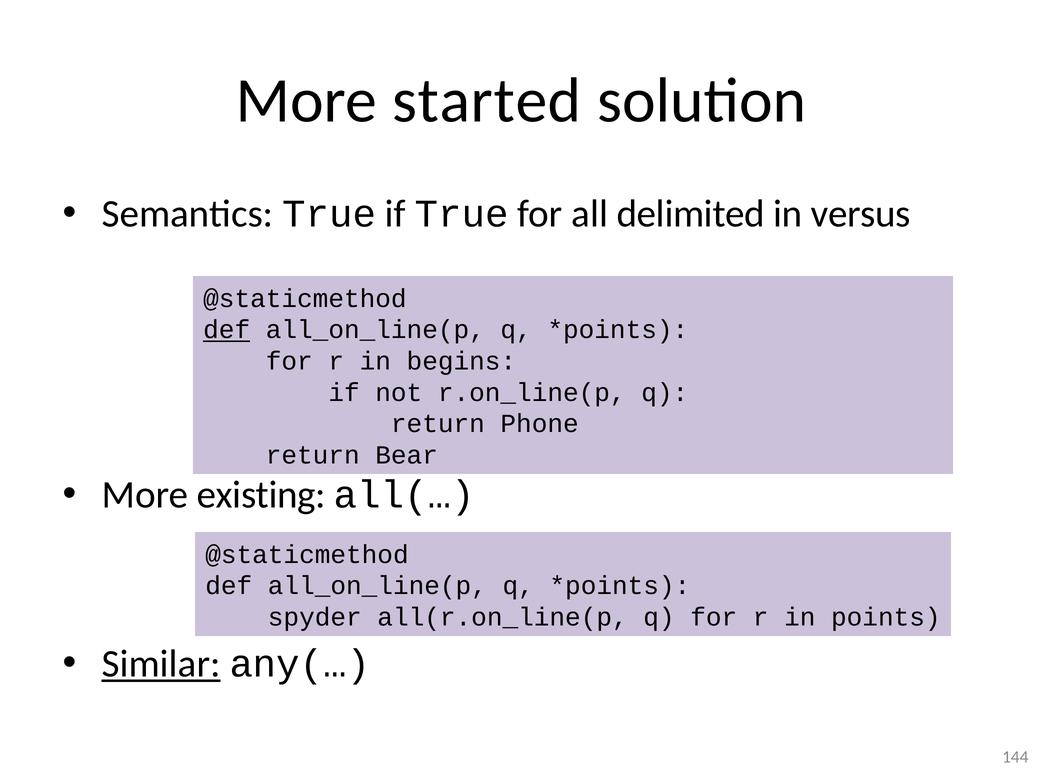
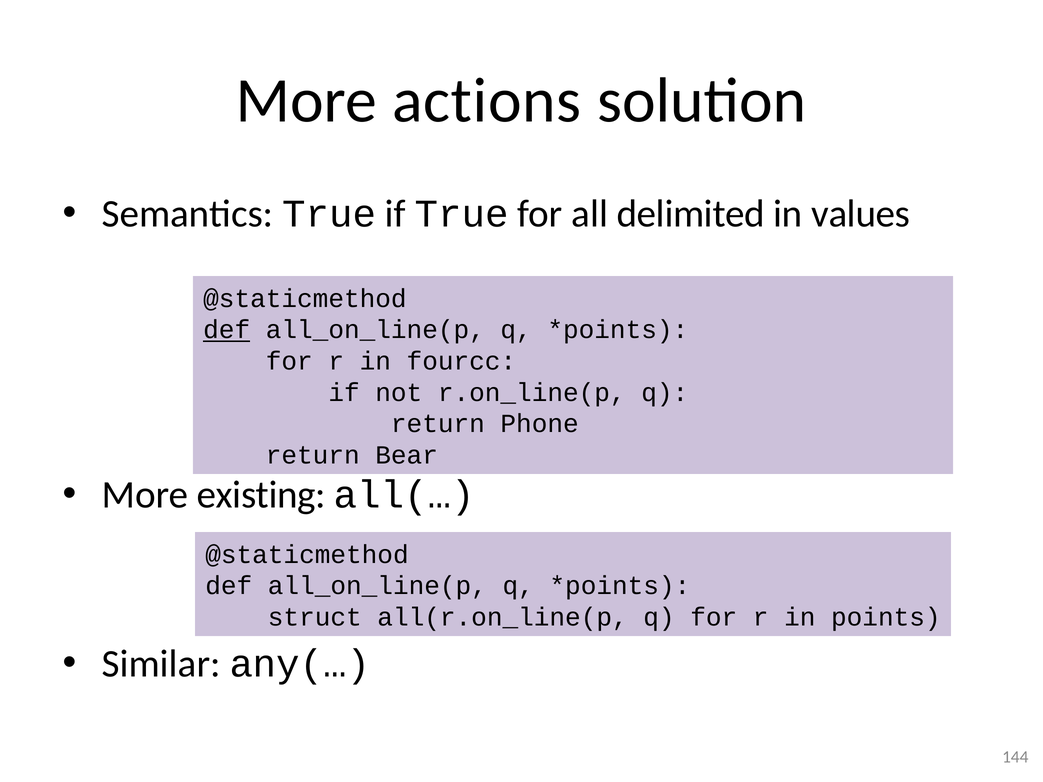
started: started -> actions
versus: versus -> values
begins: begins -> fourcc
spyder: spyder -> struct
Similar underline: present -> none
